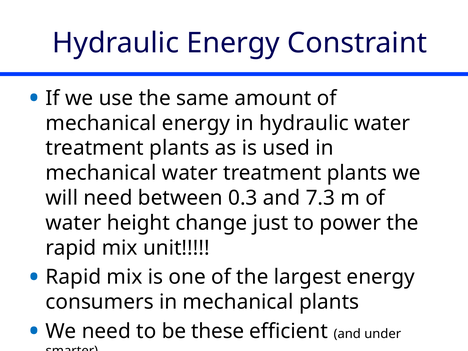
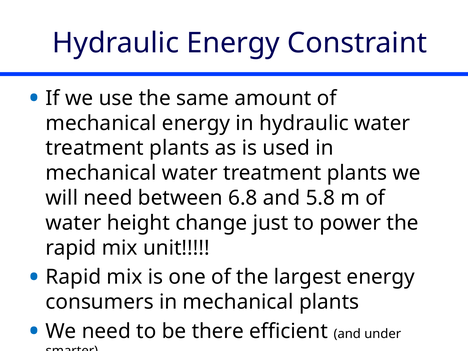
0.3: 0.3 -> 6.8
7.3: 7.3 -> 5.8
these: these -> there
